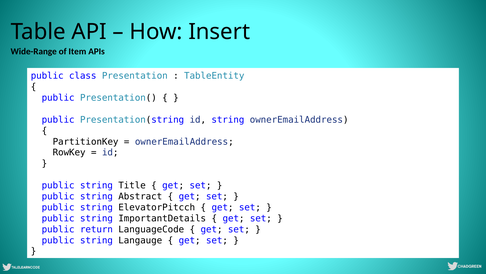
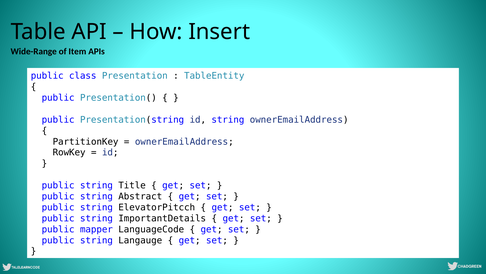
return: return -> mapper
